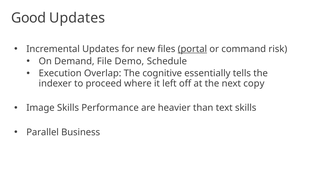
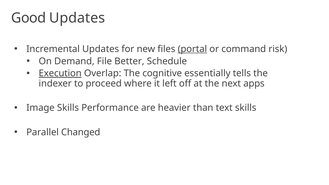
Demo: Demo -> Better
Execution underline: none -> present
copy: copy -> apps
Business: Business -> Changed
